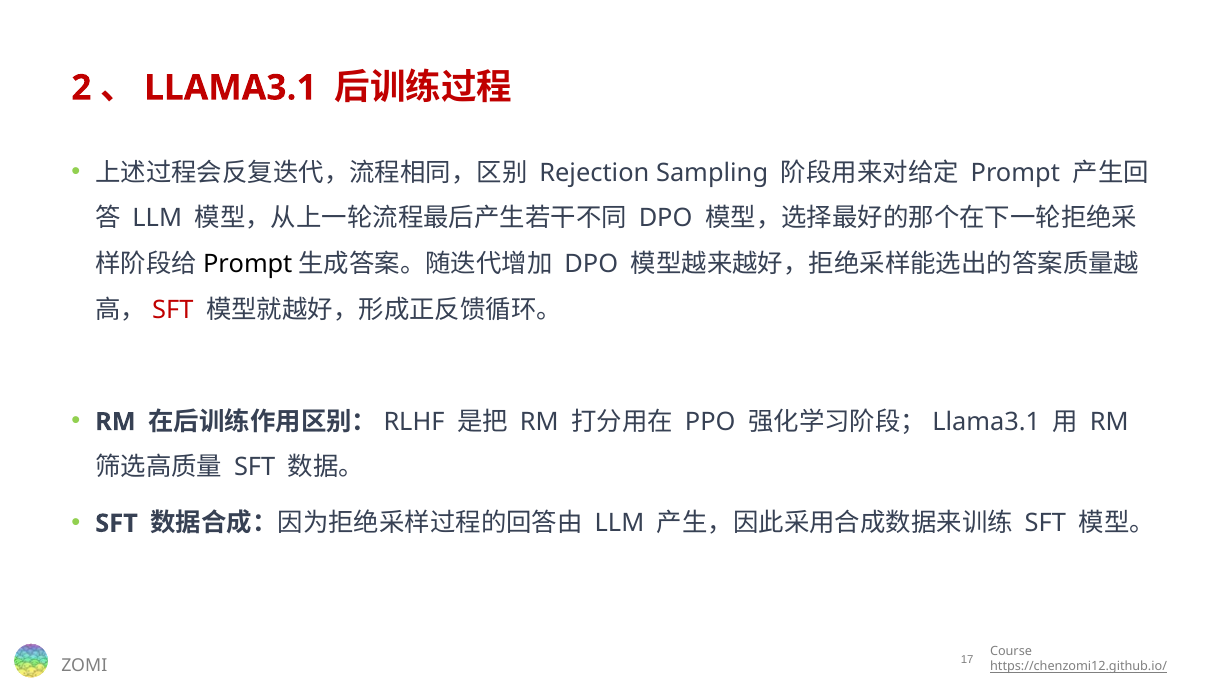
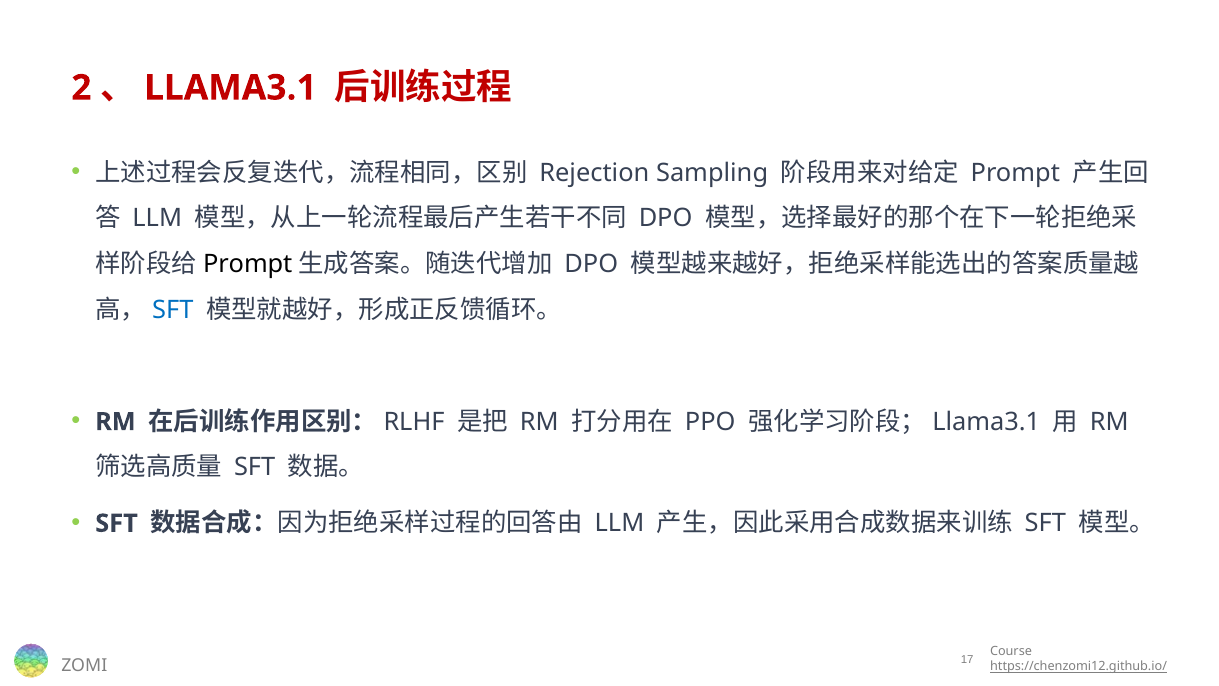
SFT at (173, 310) colour: red -> blue
